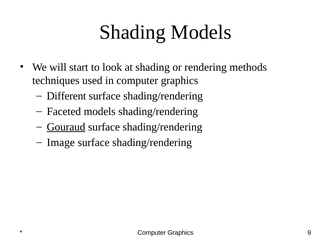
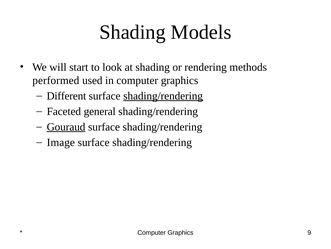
techniques: techniques -> performed
shading/rendering at (163, 96) underline: none -> present
Faceted models: models -> general
